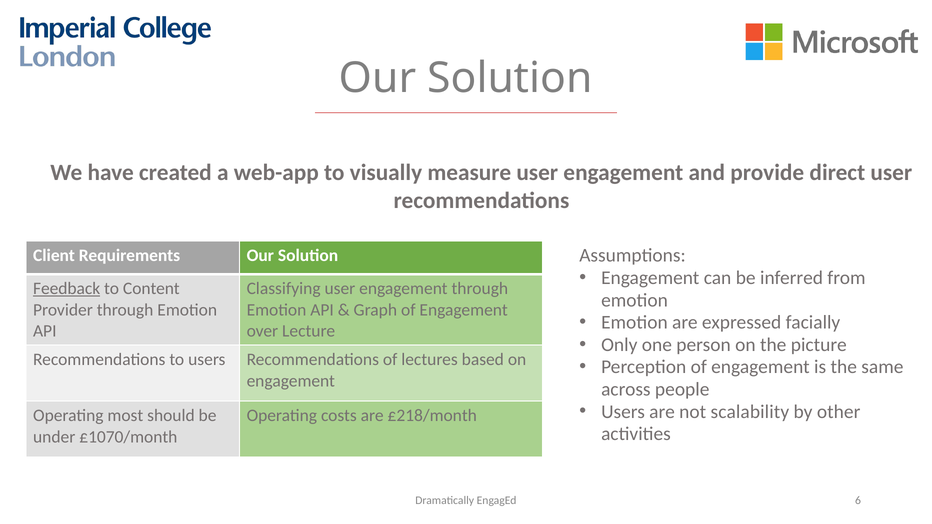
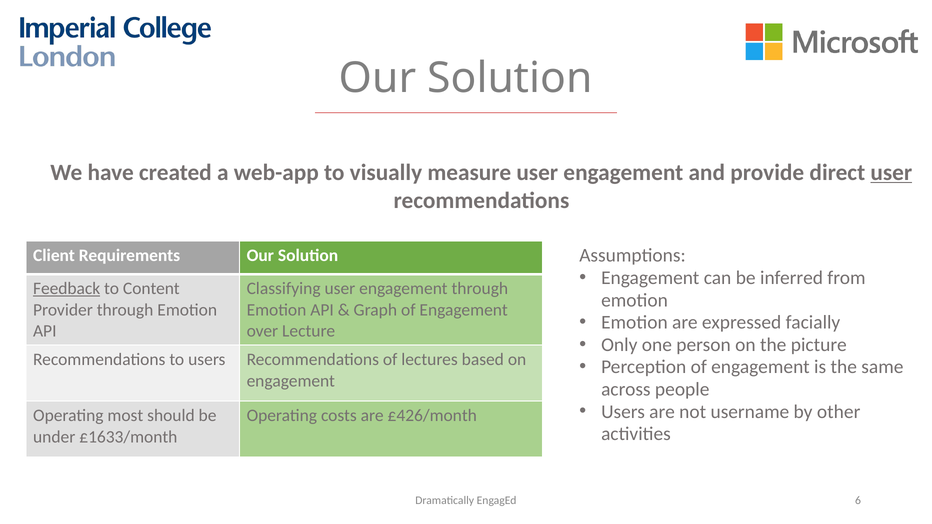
user at (891, 173) underline: none -> present
scalability: scalability -> username
£218/month: £218/month -> £426/month
£1070/month: £1070/month -> £1633/month
